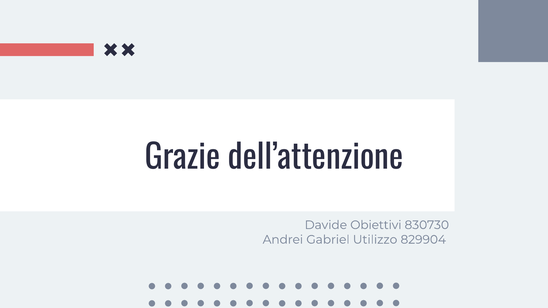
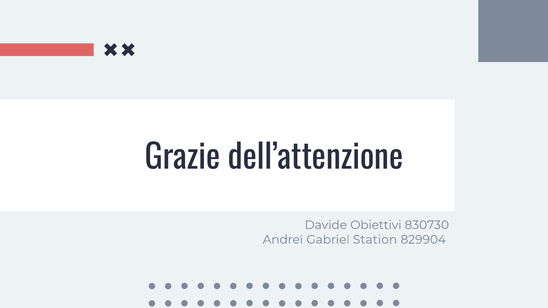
Utilizzo: Utilizzo -> Station
